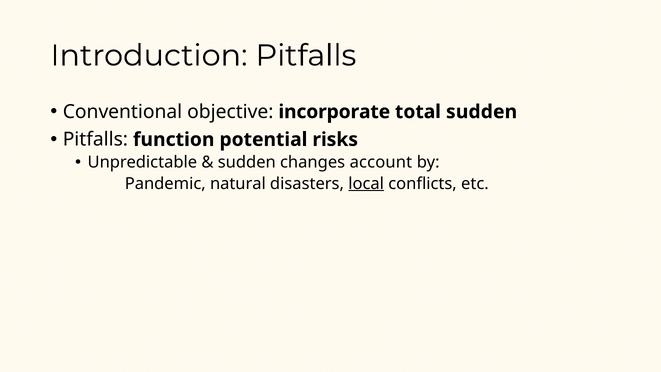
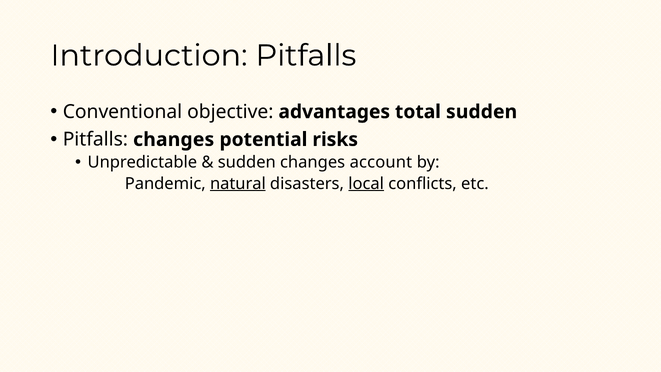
incorporate: incorporate -> advantages
Pitfalls function: function -> changes
natural underline: none -> present
